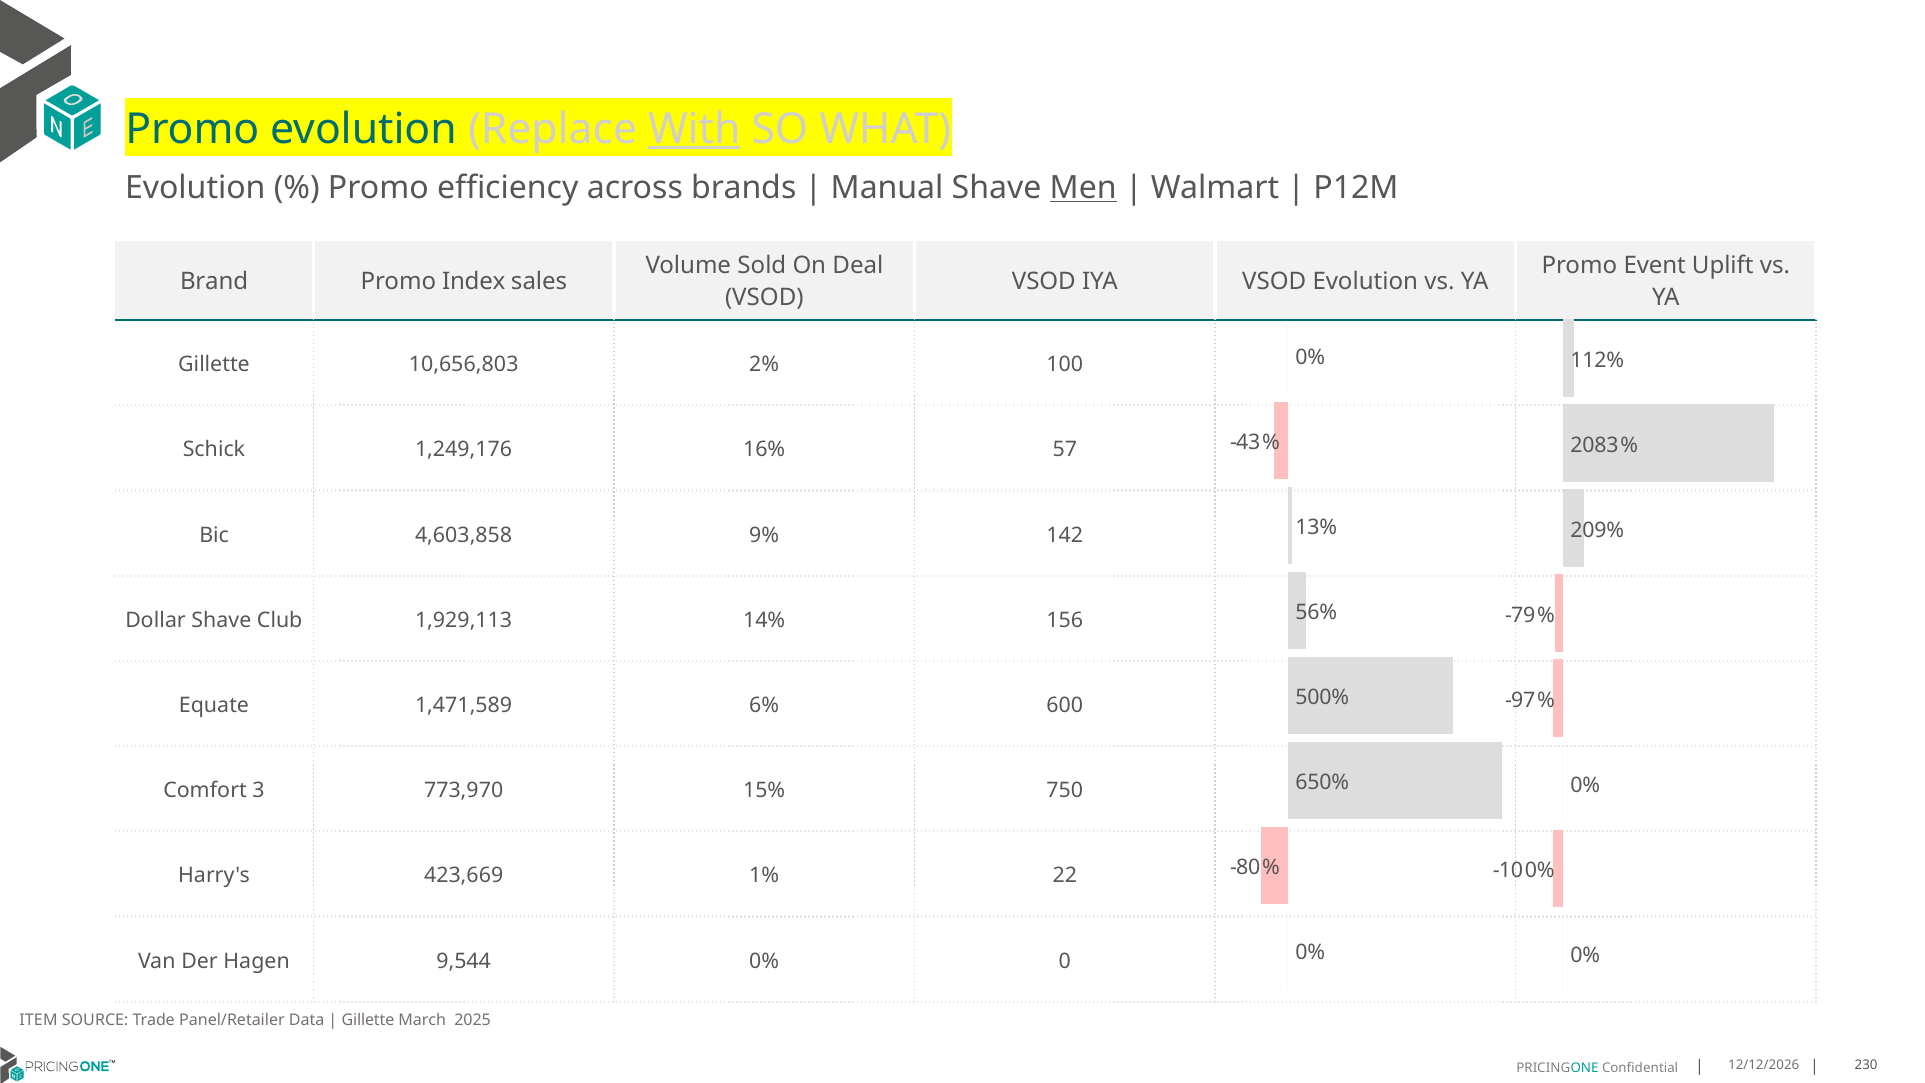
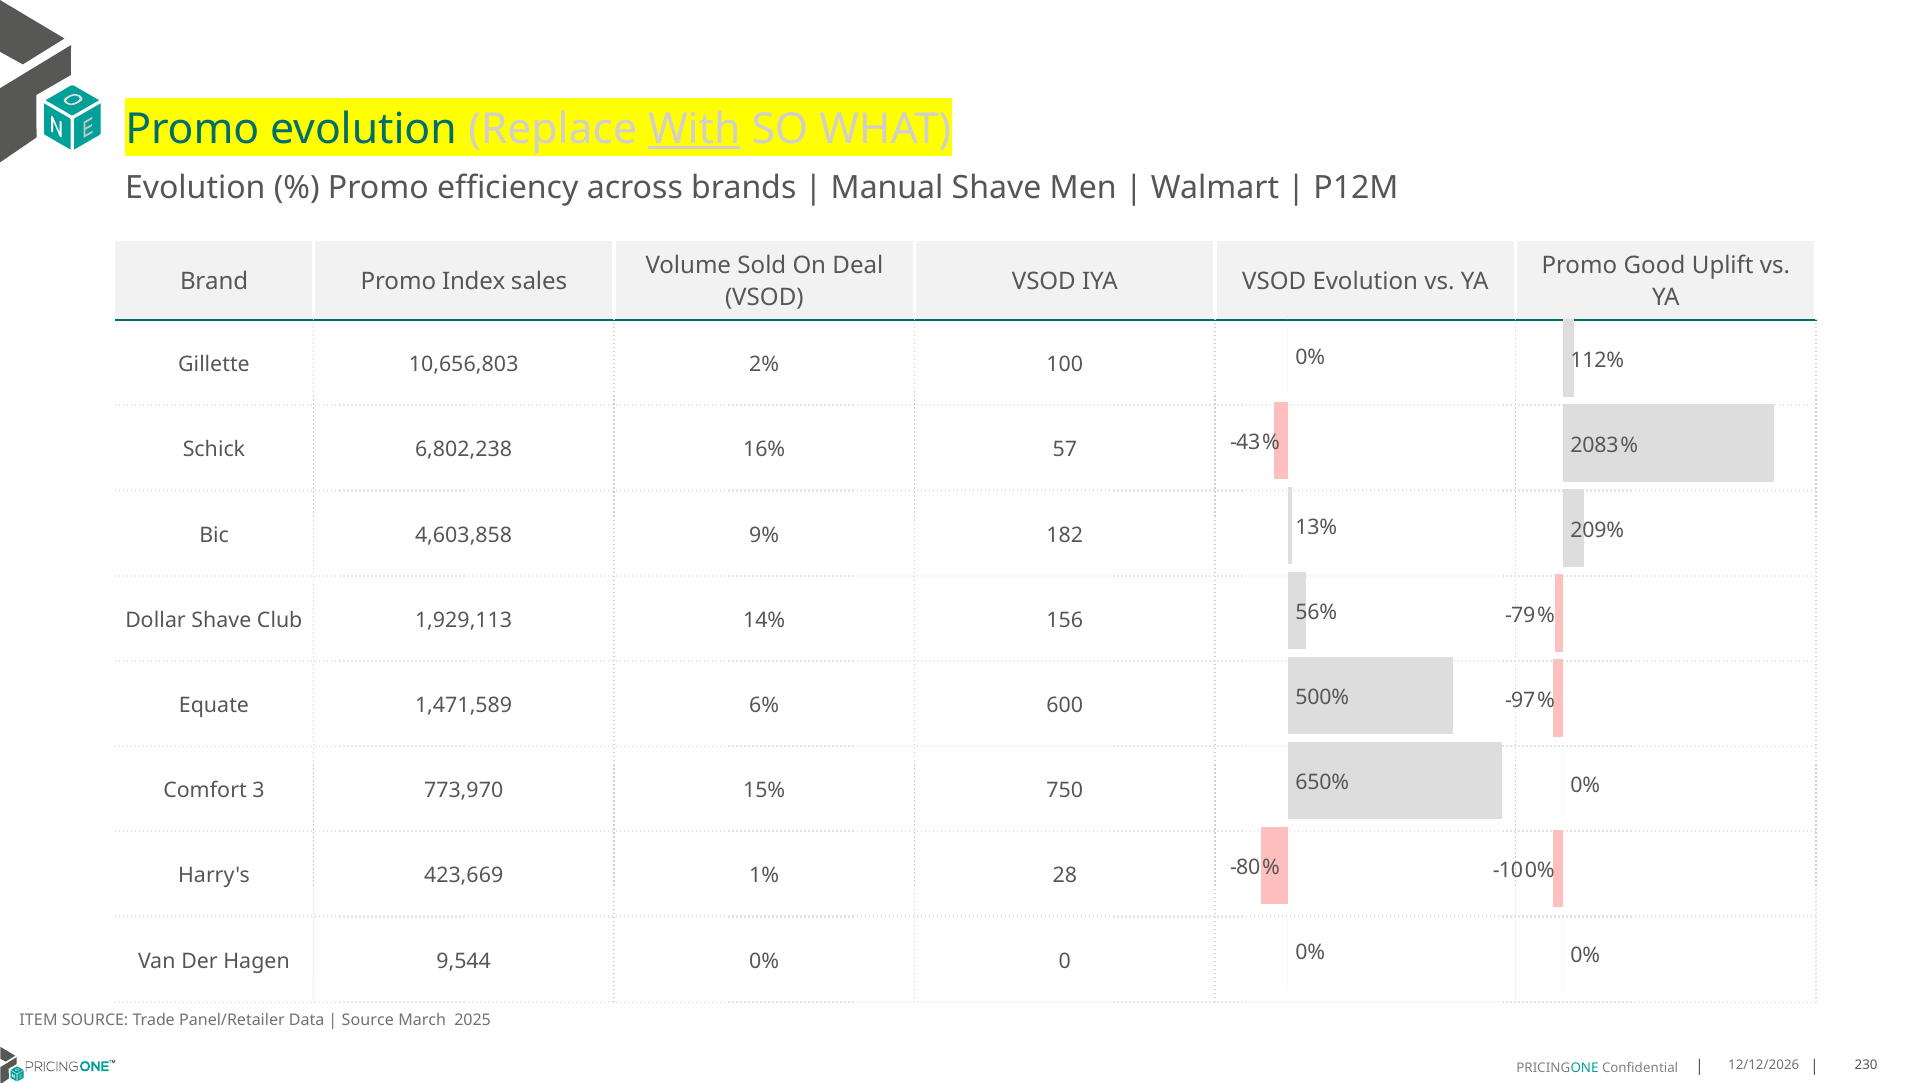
Men underline: present -> none
Event: Event -> Good
1,249,176: 1,249,176 -> 6,802,238
142: 142 -> 182
22: 22 -> 28
Gillette at (368, 1020): Gillette -> Source
